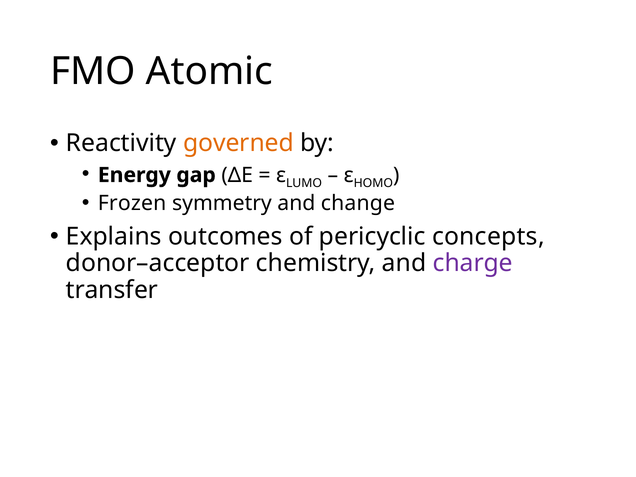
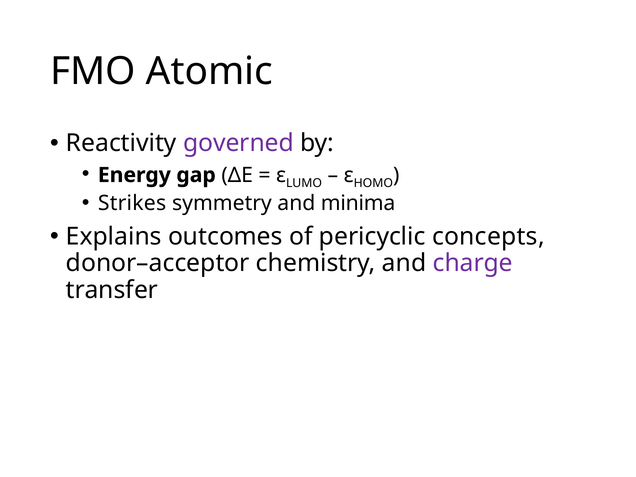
governed colour: orange -> purple
Frozen: Frozen -> Strikes
change: change -> minima
